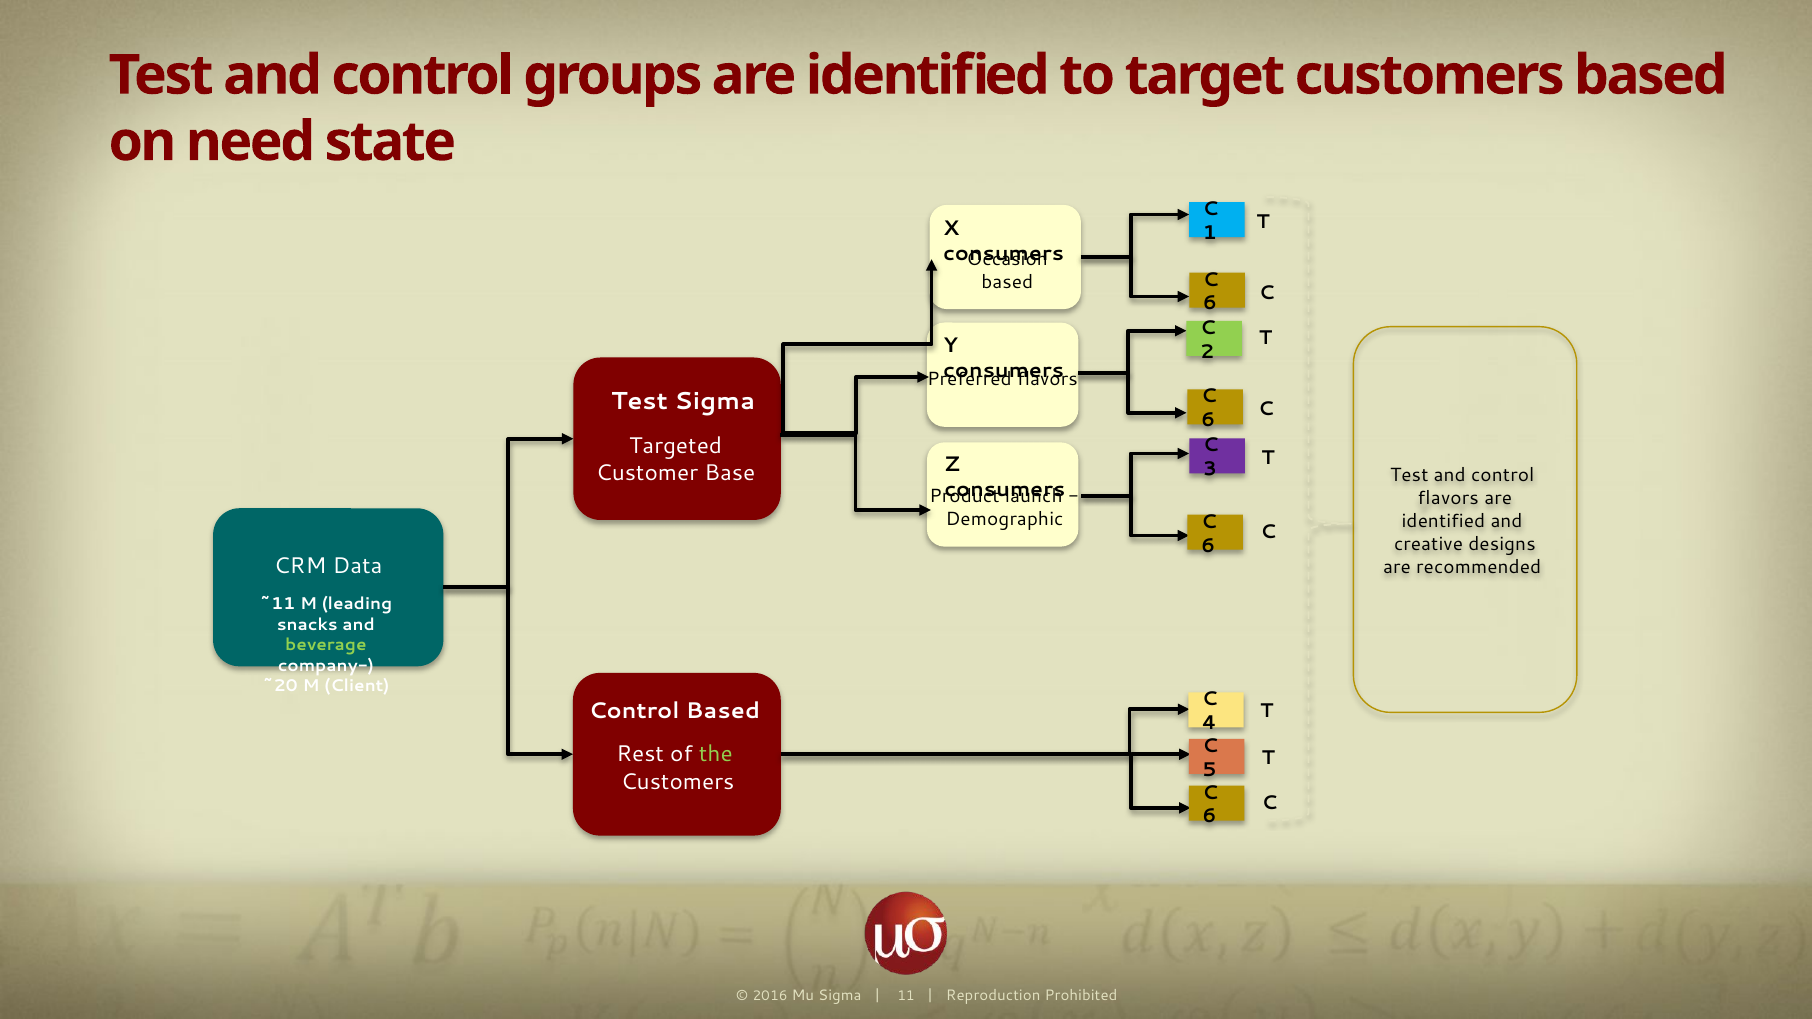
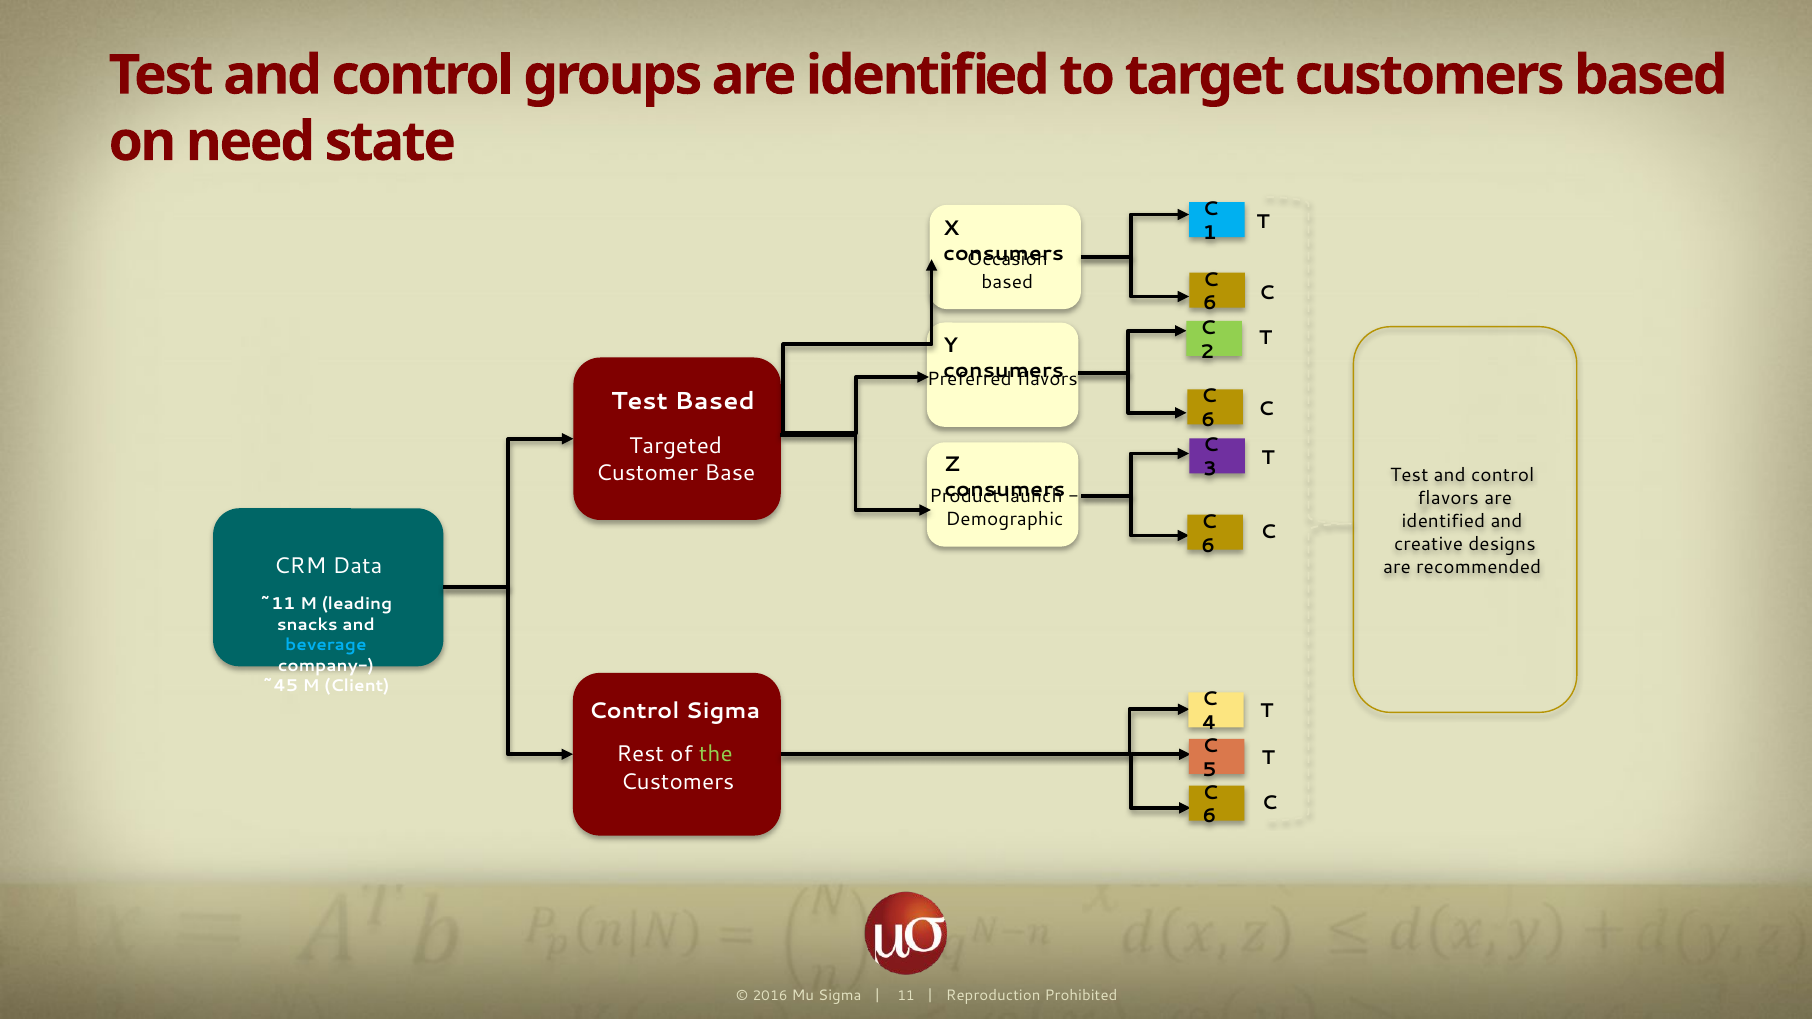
Test Sigma: Sigma -> Based
beverage colour: light green -> light blue
~20: ~20 -> ~45
Control Based: Based -> Sigma
